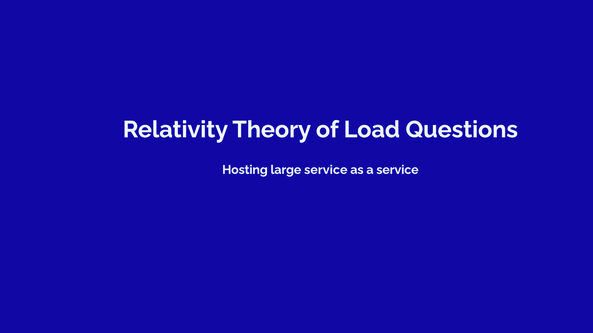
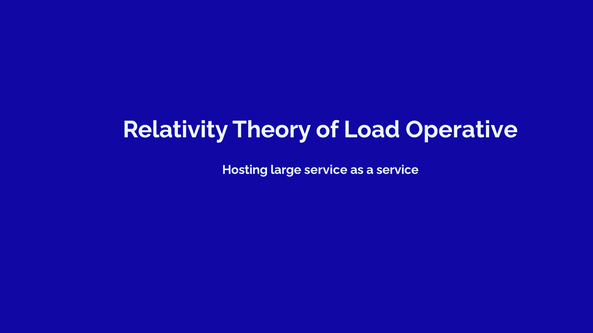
Questions: Questions -> Operative
